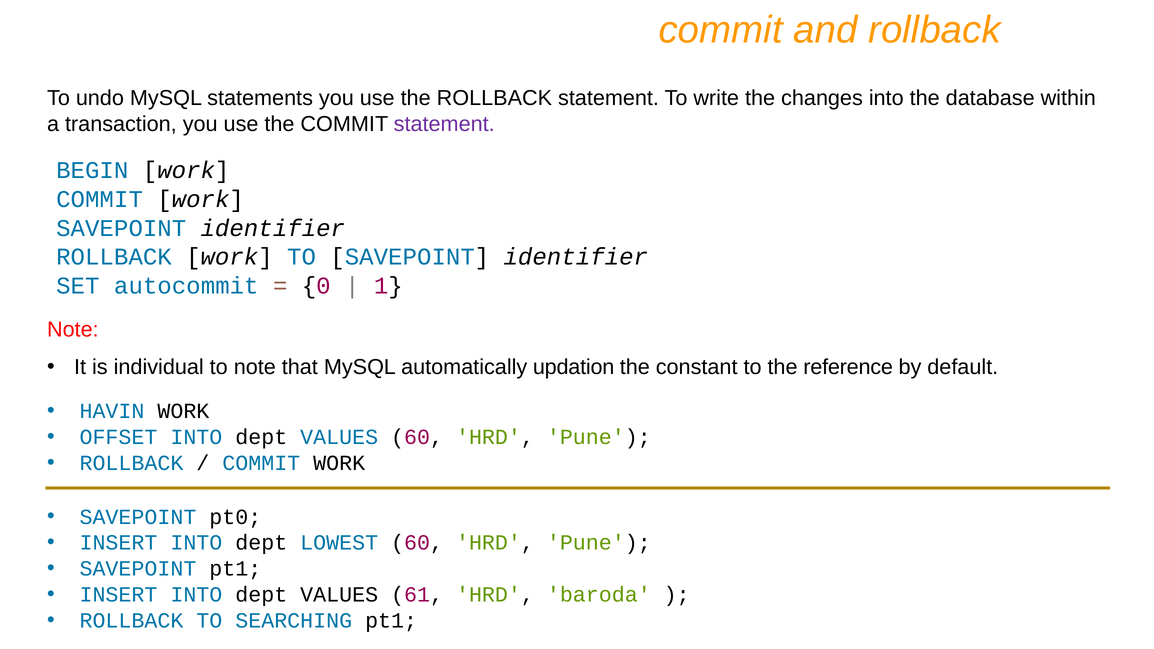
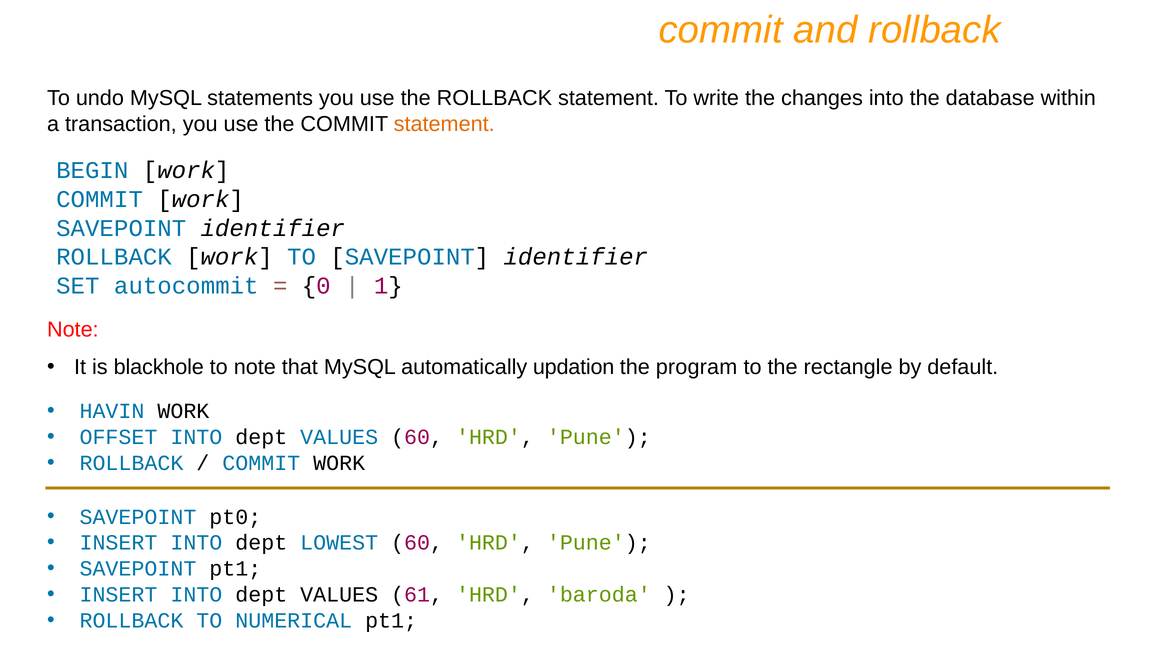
statement at (444, 124) colour: purple -> orange
individual: individual -> blackhole
constant: constant -> program
reference: reference -> rectangle
SEARCHING: SEARCHING -> NUMERICAL
